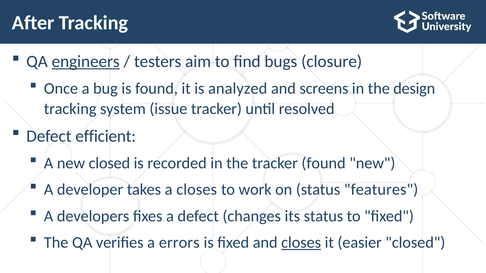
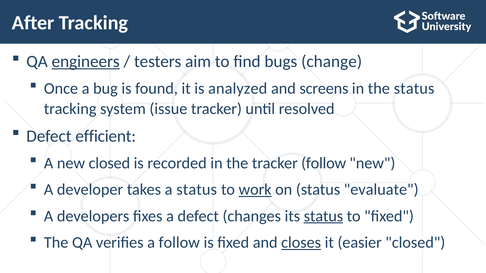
closure: closure -> change
the design: design -> status
tracker found: found -> follow
a closes: closes -> status
work underline: none -> present
features: features -> evaluate
status at (323, 216) underline: none -> present
a errors: errors -> follow
